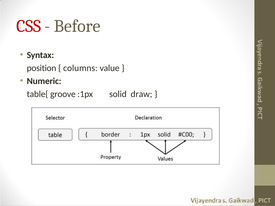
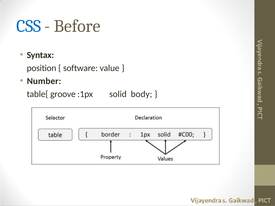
CSS colour: red -> blue
columns: columns -> software
Numeric: Numeric -> Number
draw: draw -> body
